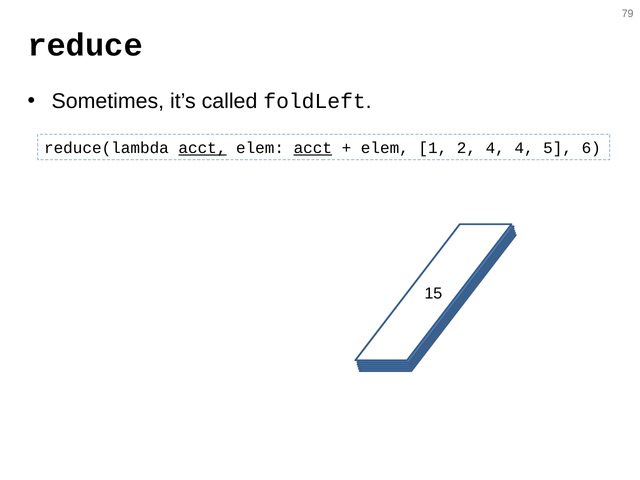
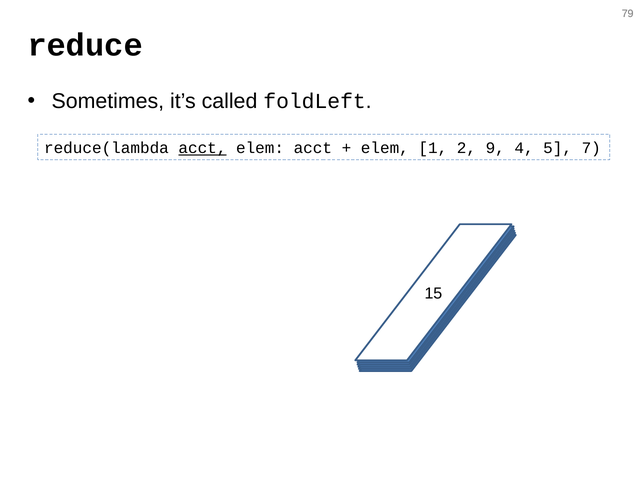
acct at (313, 148) underline: present -> none
2 4: 4 -> 9
6: 6 -> 7
